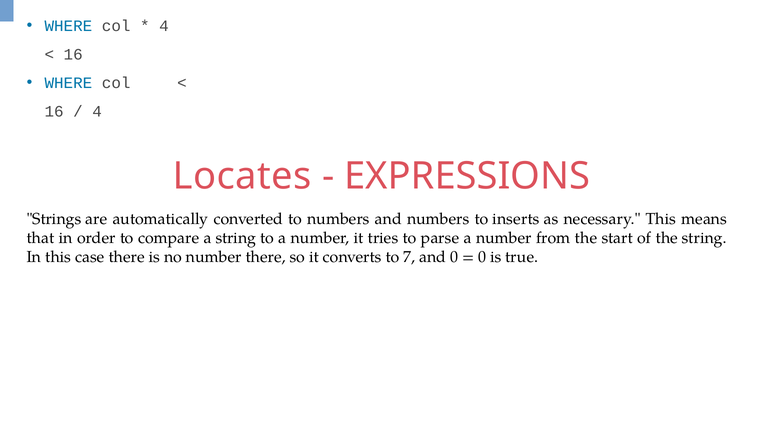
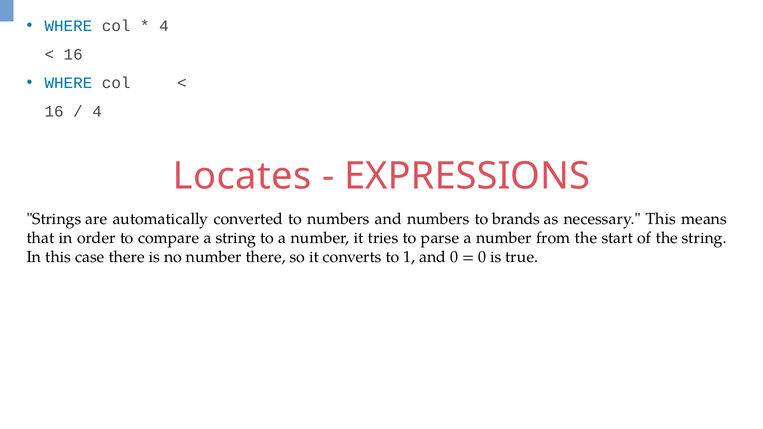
inserts: inserts -> brands
7: 7 -> 1
